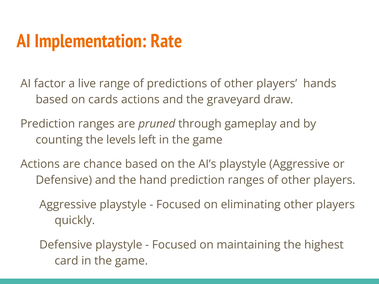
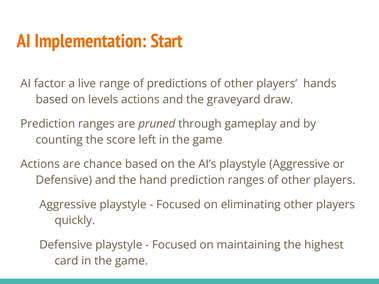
Rate: Rate -> Start
cards: cards -> levels
levels: levels -> score
